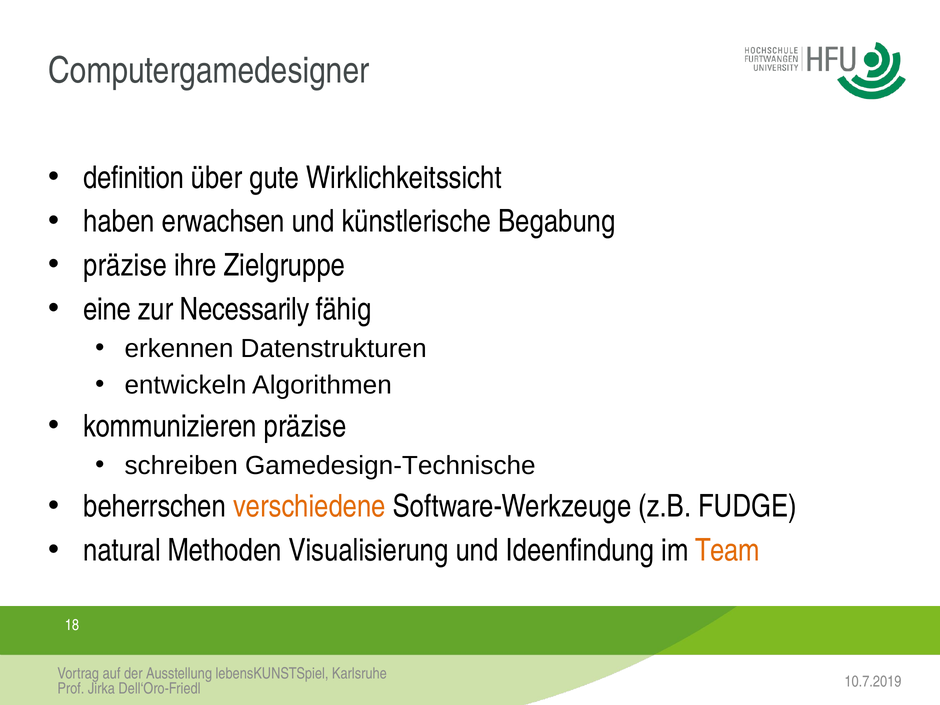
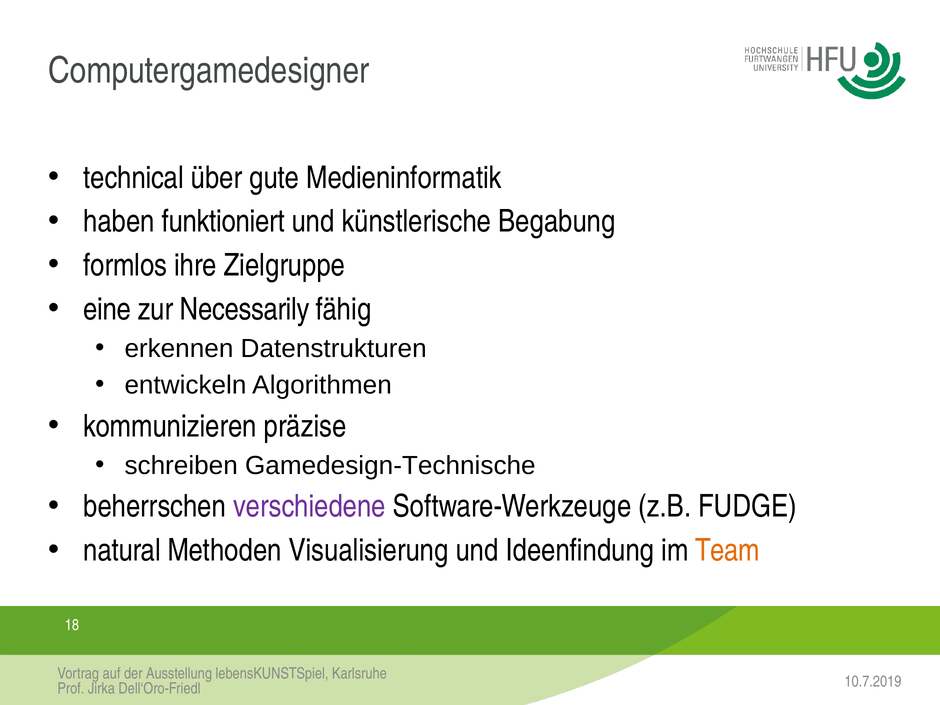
definition: definition -> technical
Wirklichkeitssicht: Wirklichkeitssicht -> Medieninformatik
erwachsen: erwachsen -> funktioniert
präzise at (125, 265): präzise -> formlos
verschiedene colour: orange -> purple
